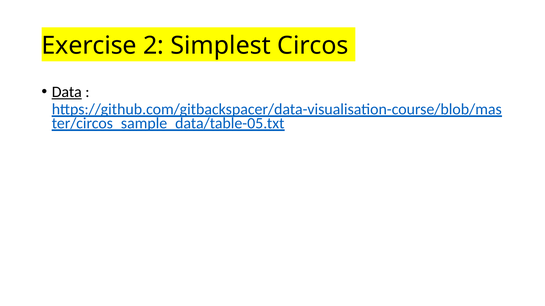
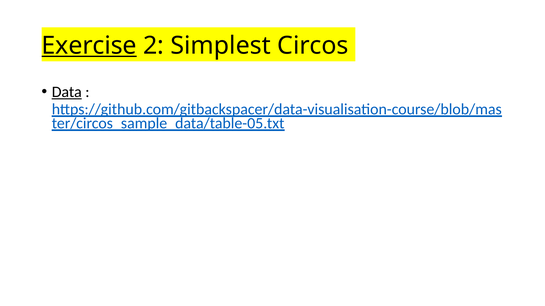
Exercise underline: none -> present
